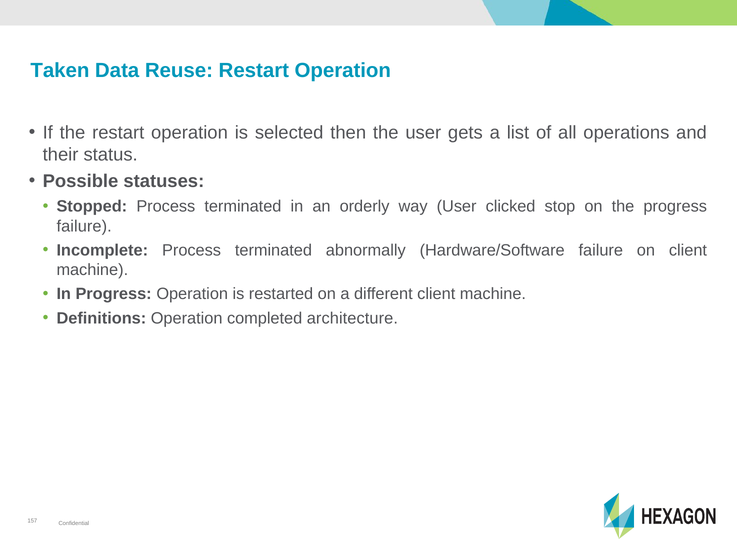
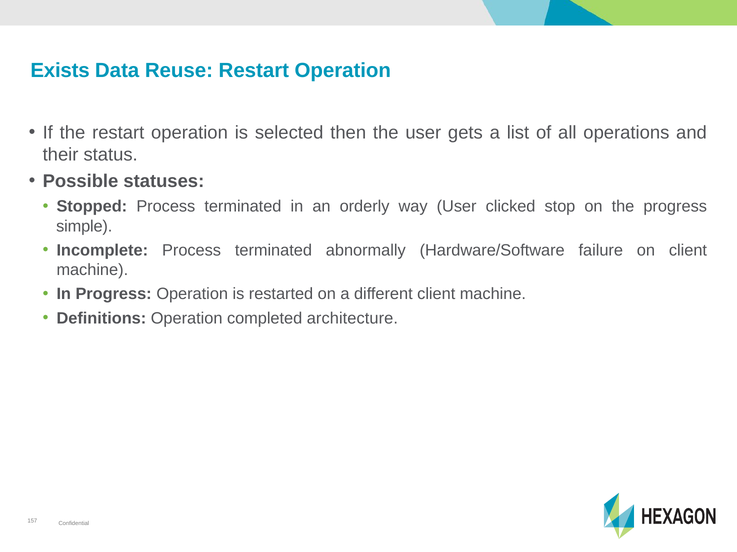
Taken: Taken -> Exists
failure at (84, 226): failure -> simple
